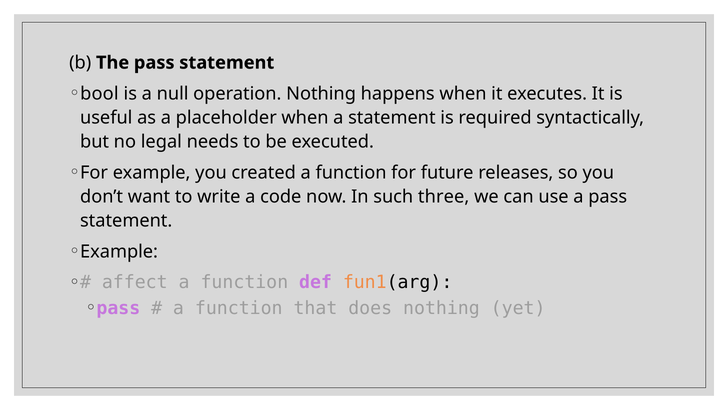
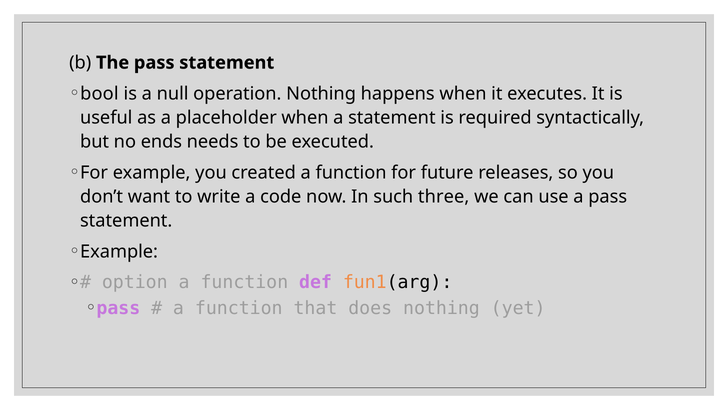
legal: legal -> ends
affect: affect -> option
